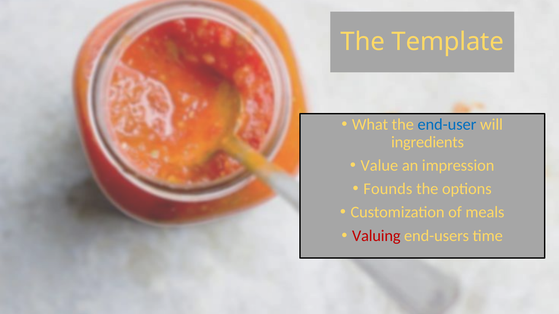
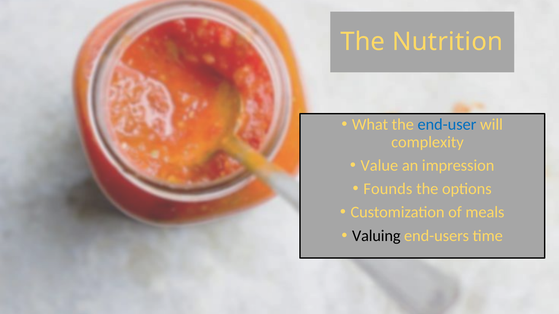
Template: Template -> Nutrition
ingredients: ingredients -> complexity
Valuing colour: red -> black
